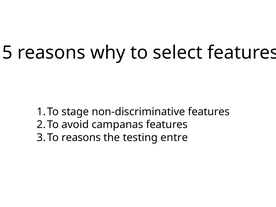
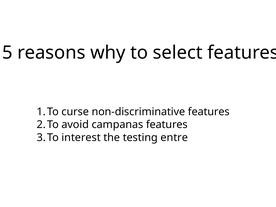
stage: stage -> curse
reasons at (81, 138): reasons -> interest
